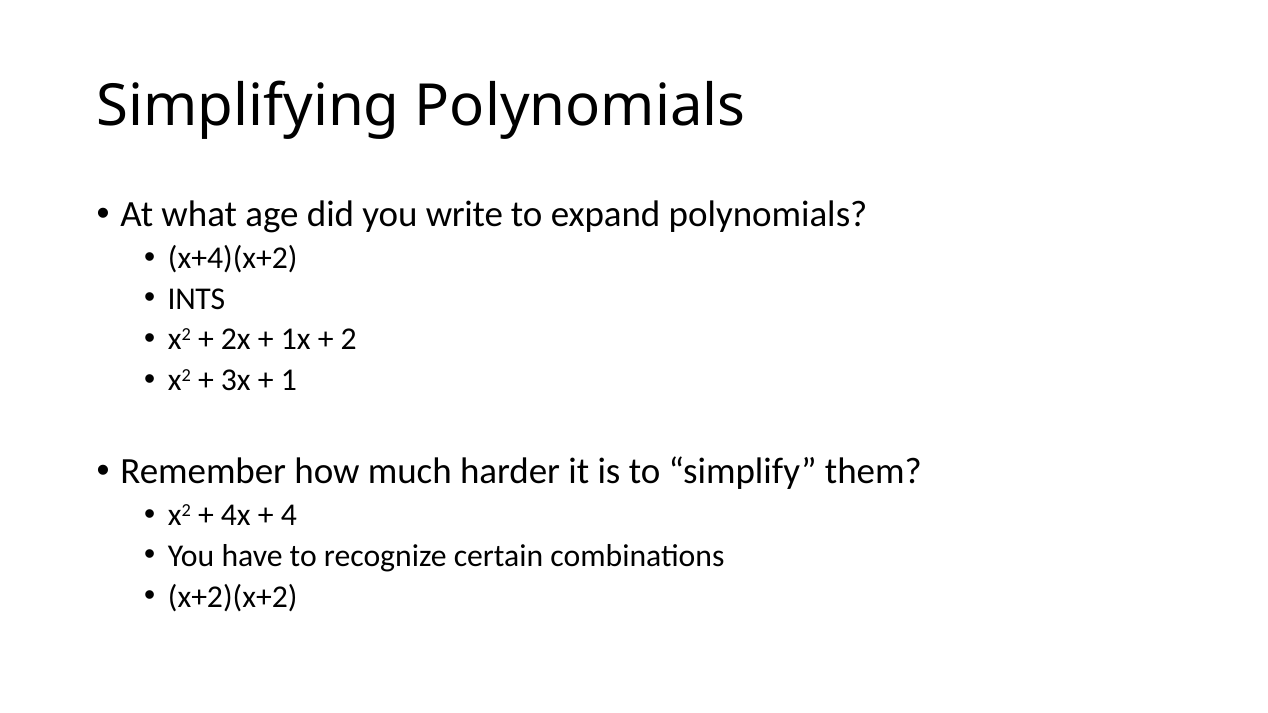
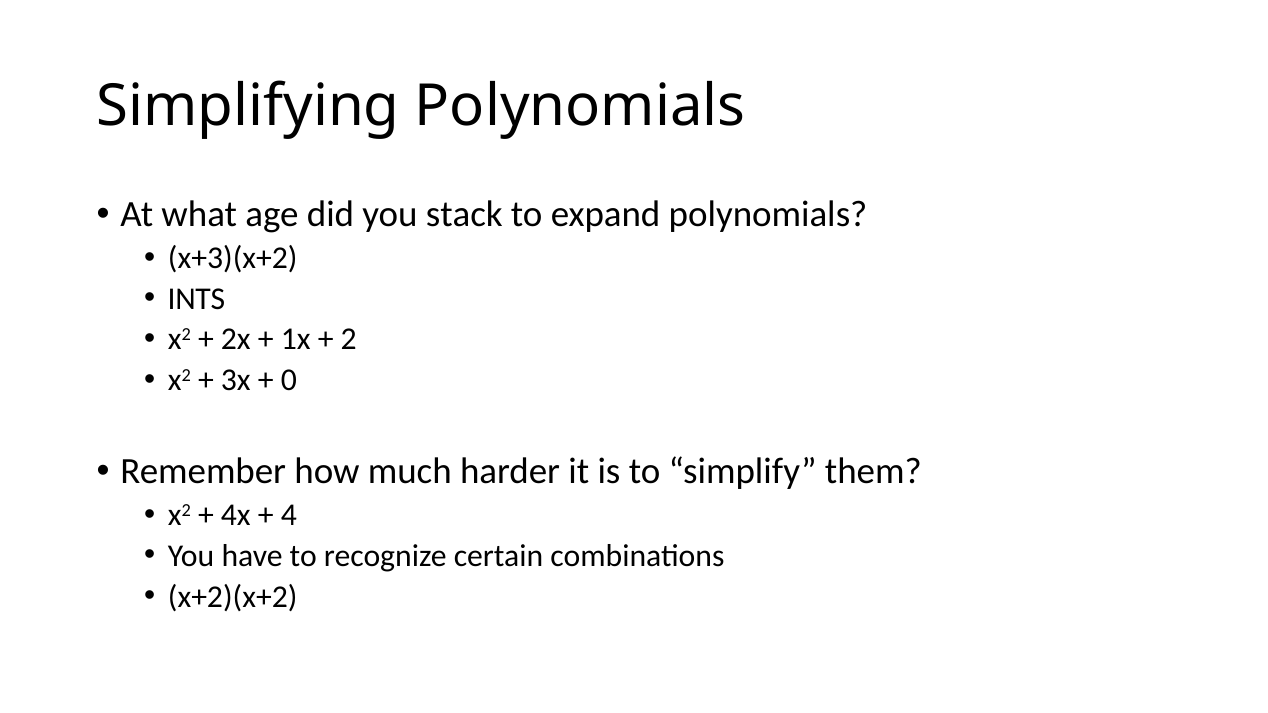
write: write -> stack
x+4)(x+2: x+4)(x+2 -> x+3)(x+2
1: 1 -> 0
